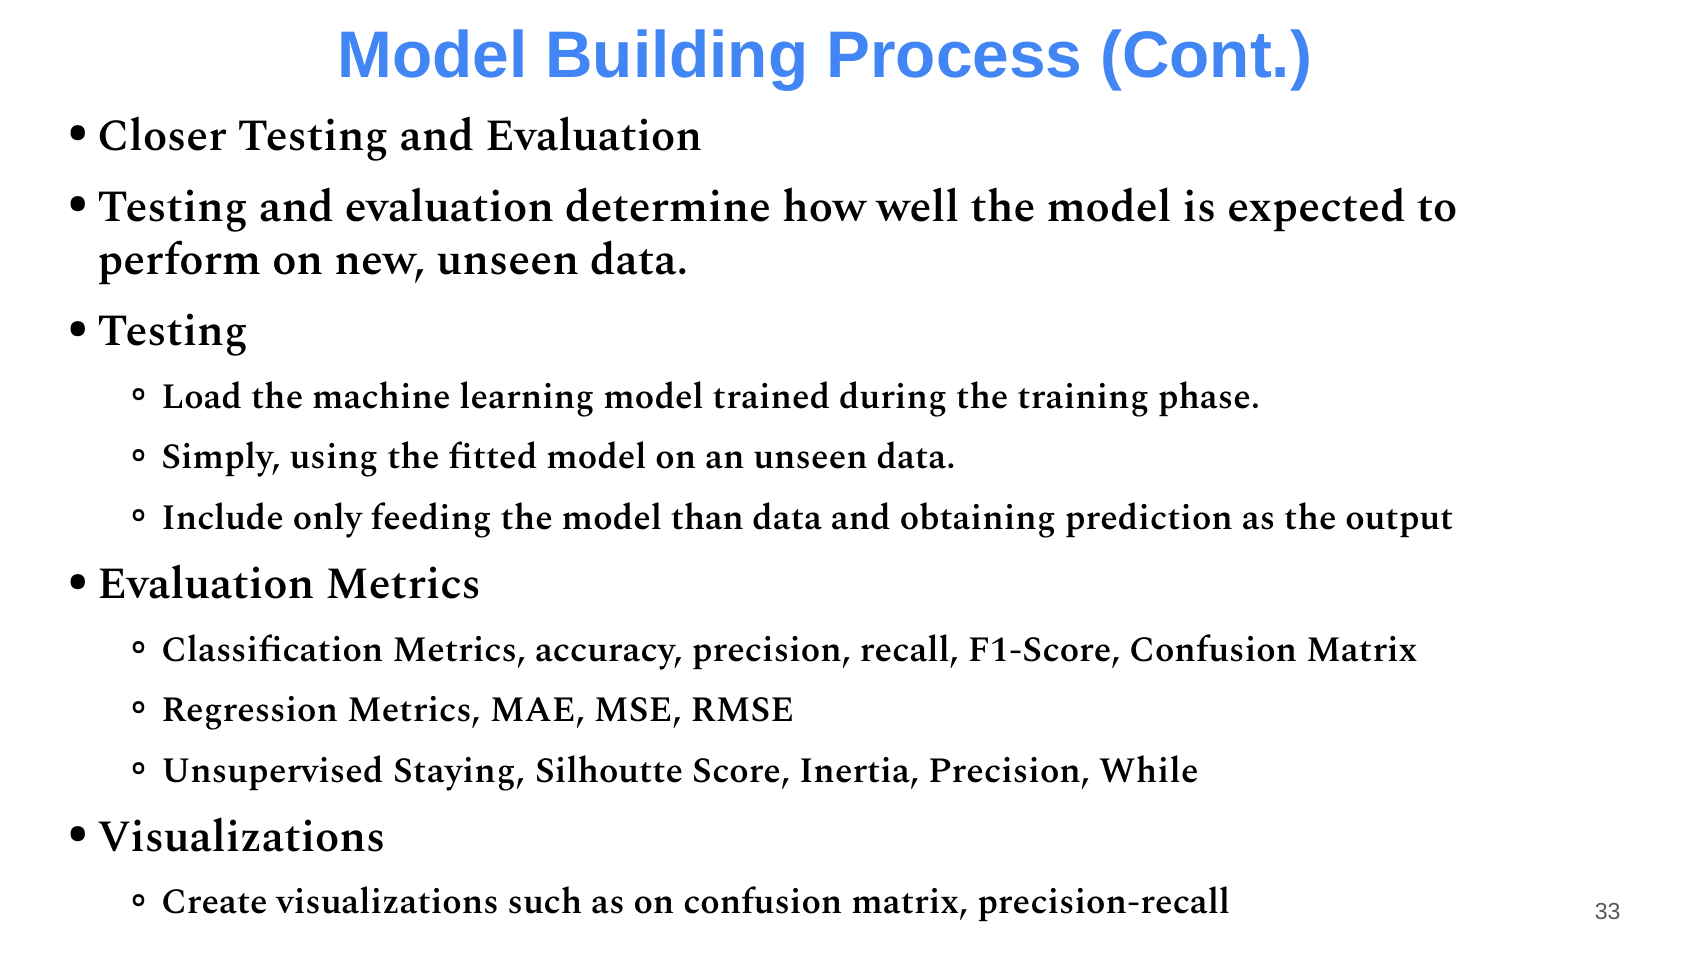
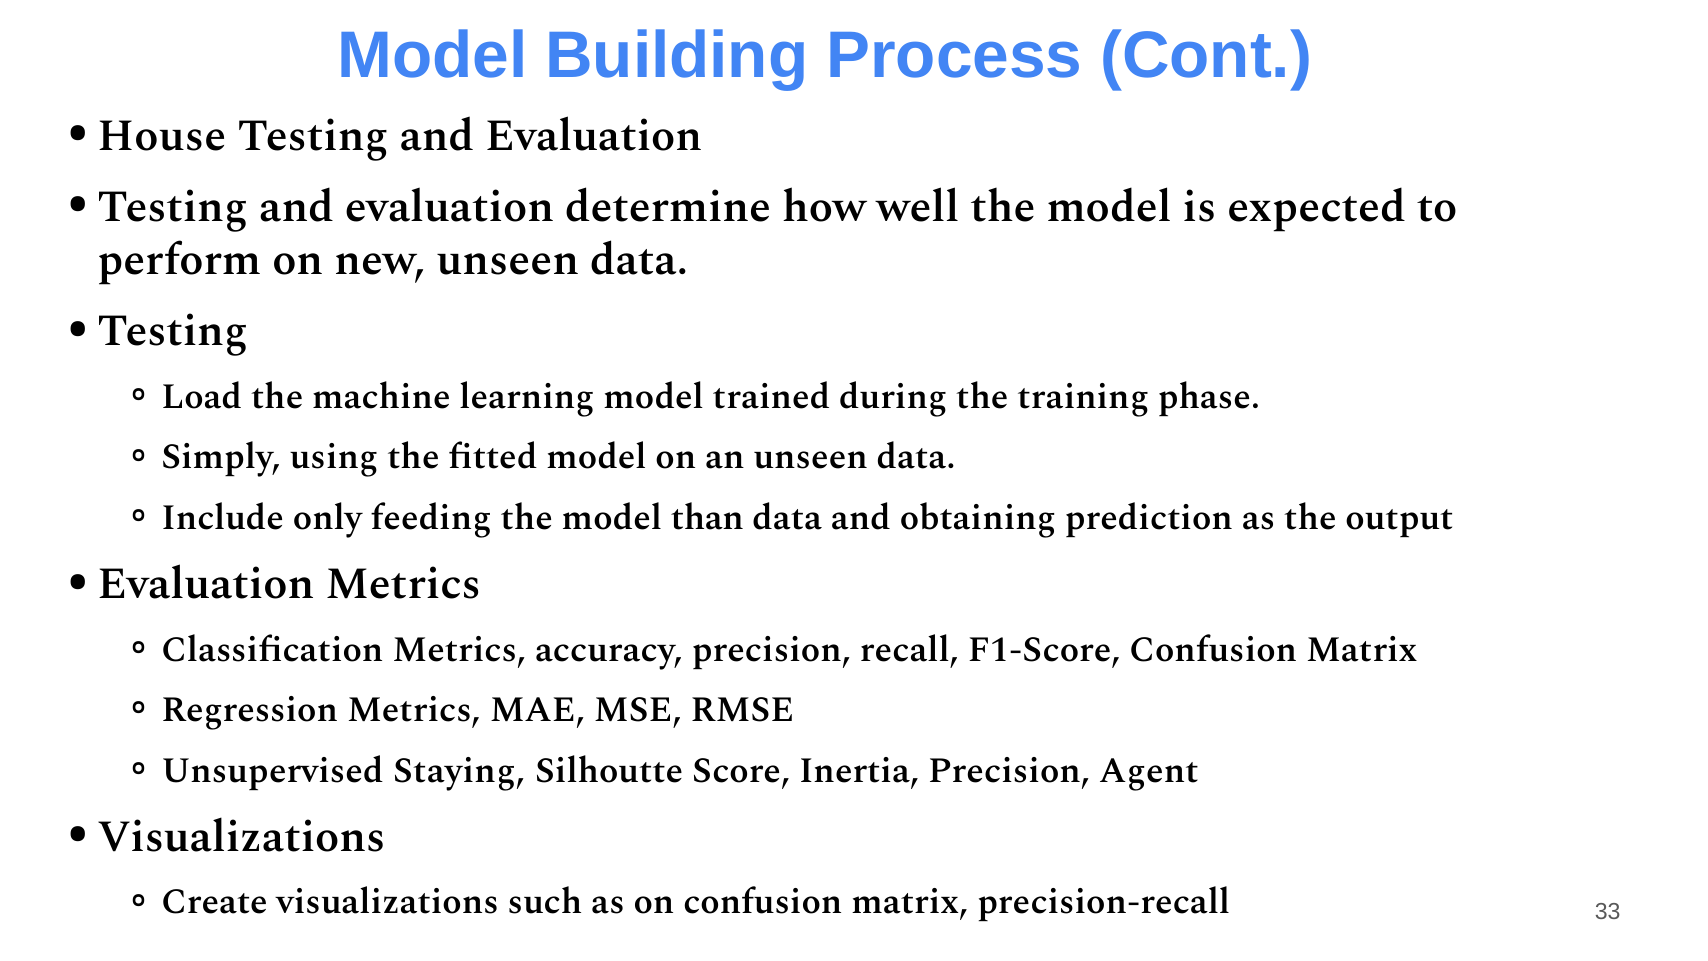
Closer: Closer -> House
While: While -> Agent
